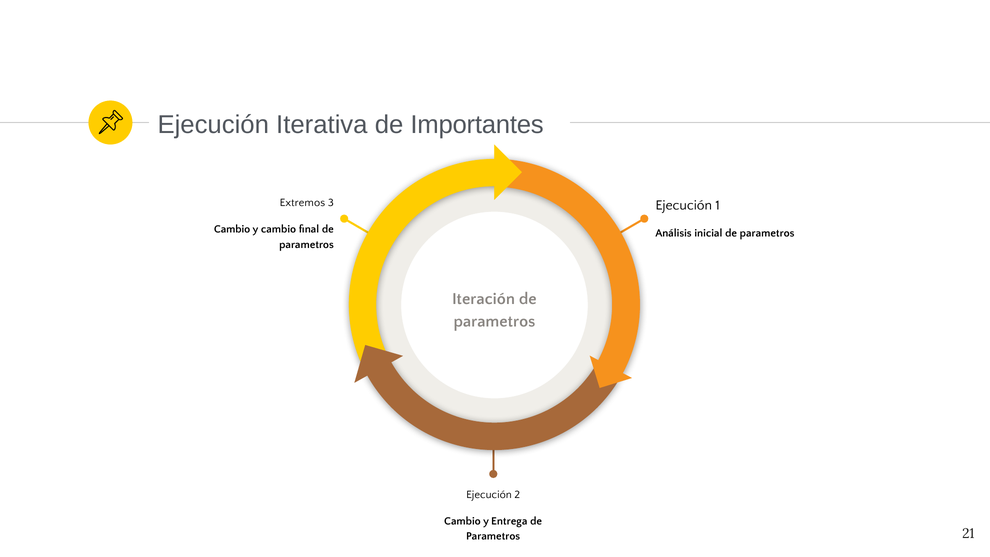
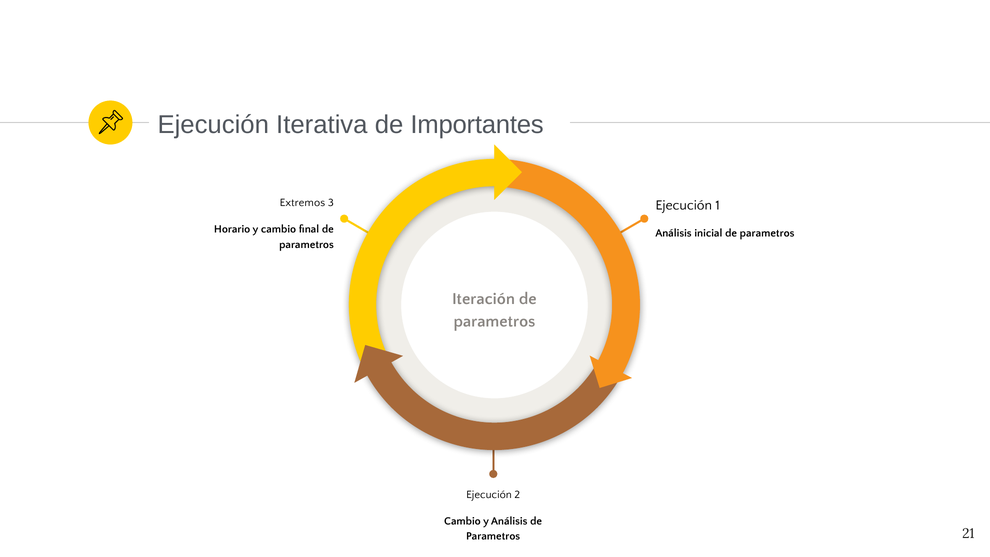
Cambio at (232, 229): Cambio -> Horario
y Entrega: Entrega -> Análisis
